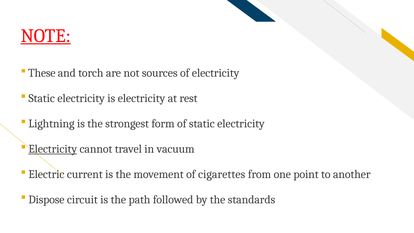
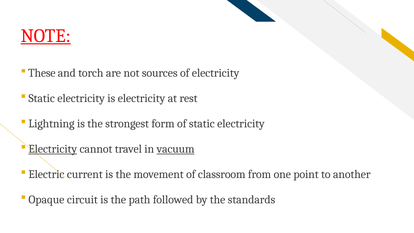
vacuum underline: none -> present
cigarettes: cigarettes -> classroom
Dispose: Dispose -> Opaque
